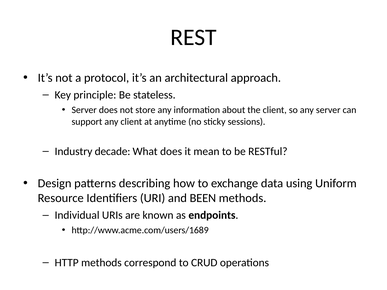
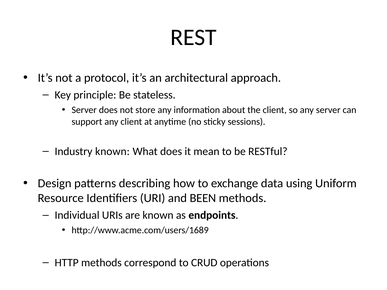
Industry decade: decade -> known
